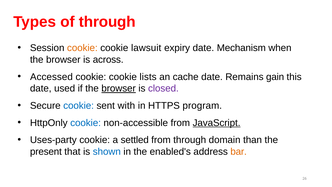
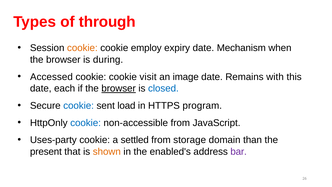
lawsuit: lawsuit -> employ
across: across -> during
lists: lists -> visit
cache: cache -> image
gain: gain -> with
used: used -> each
closed colour: purple -> blue
with: with -> load
JavaScript underline: present -> none
from through: through -> storage
shown colour: blue -> orange
bar colour: orange -> purple
